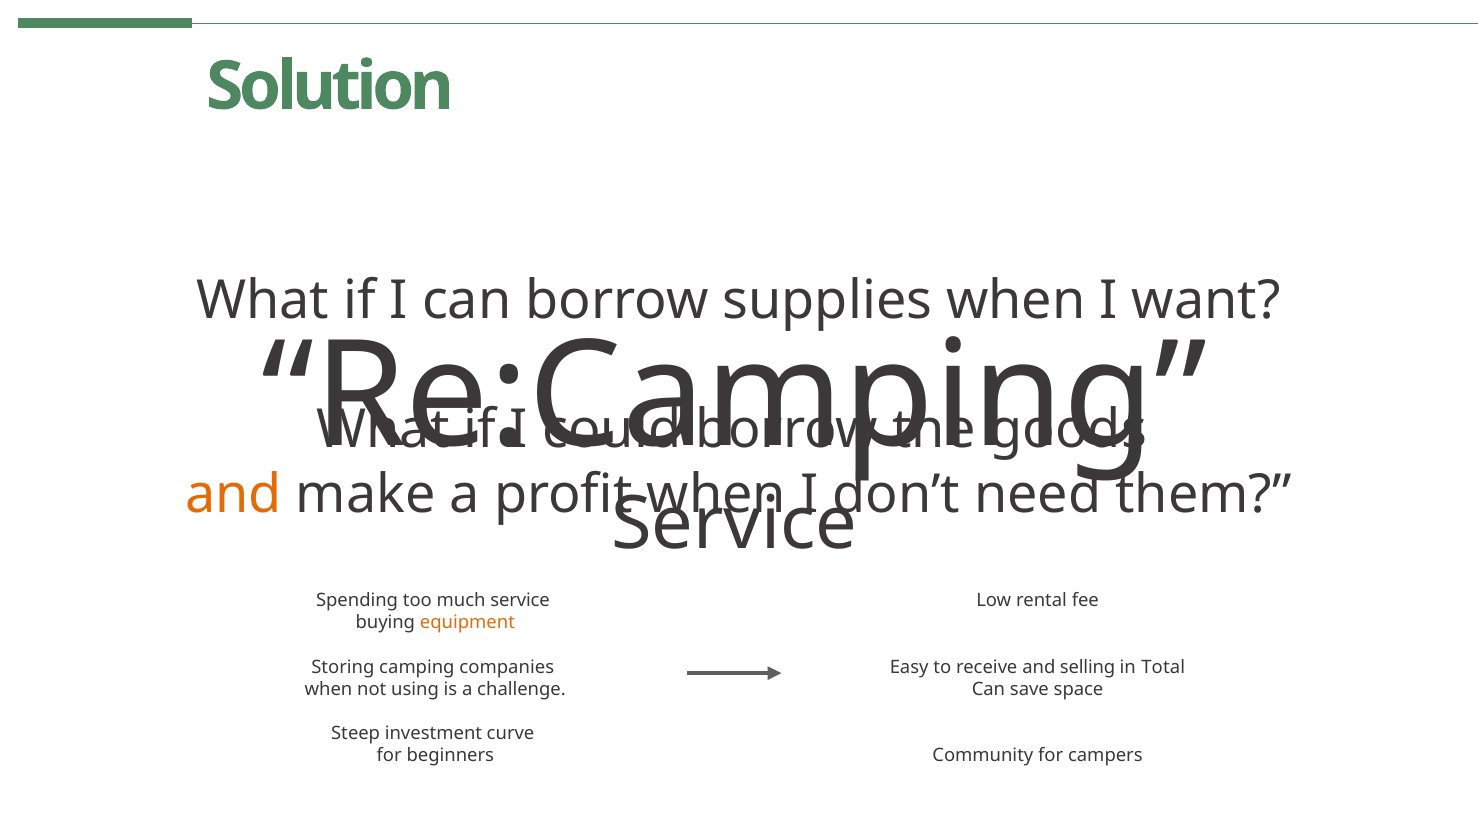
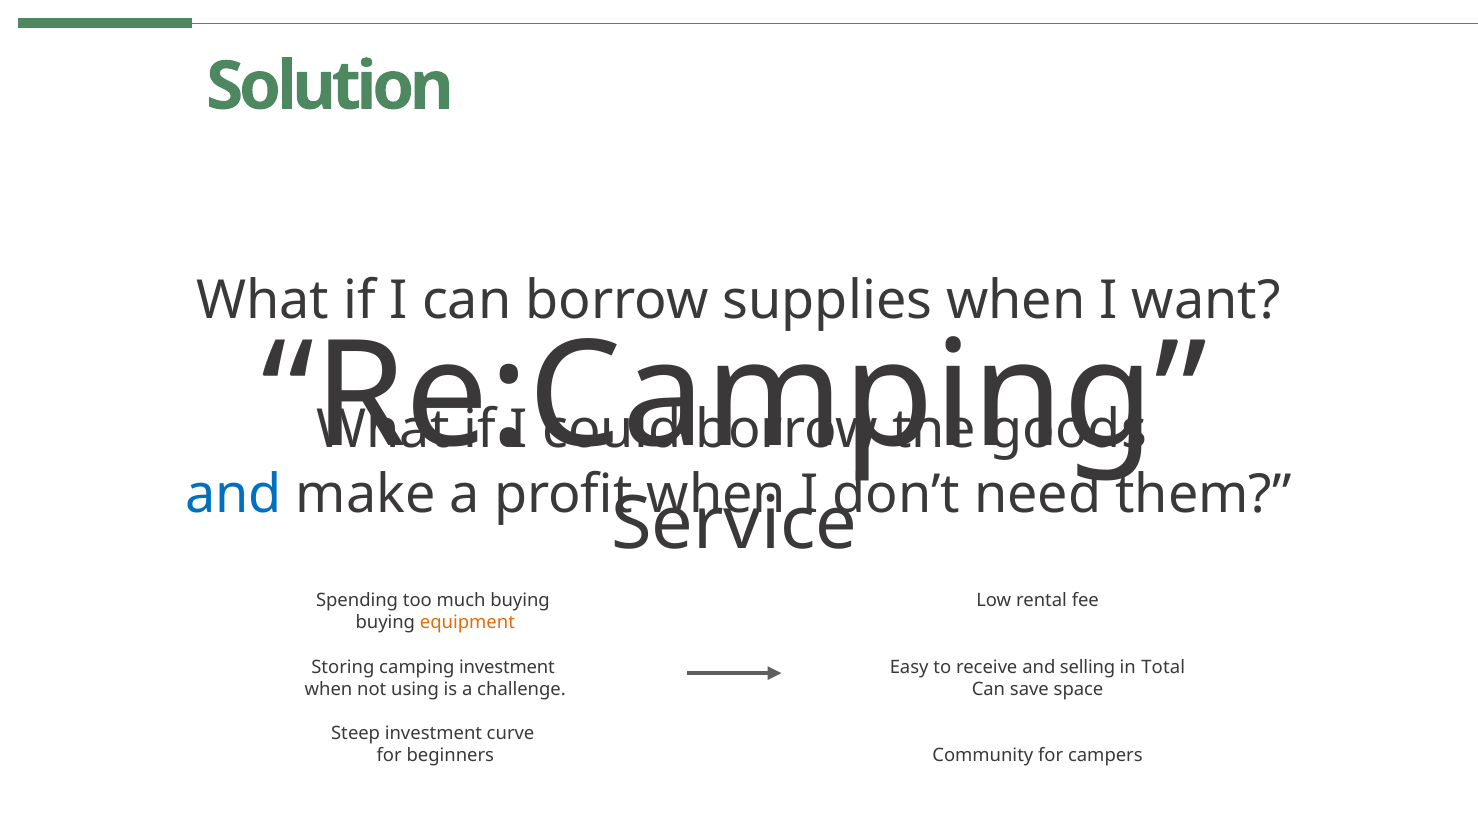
and at (234, 495) colour: orange -> blue
much service: service -> buying
camping companies: companies -> investment
